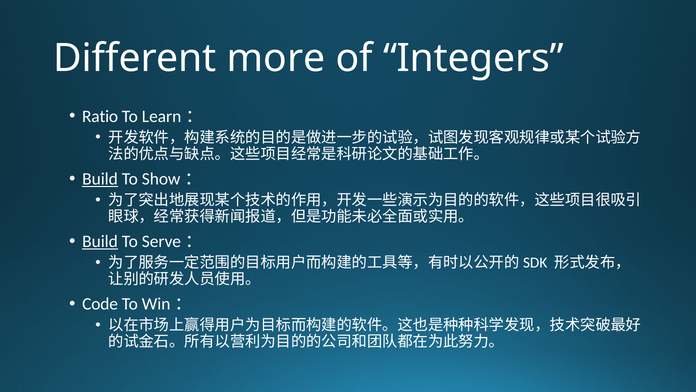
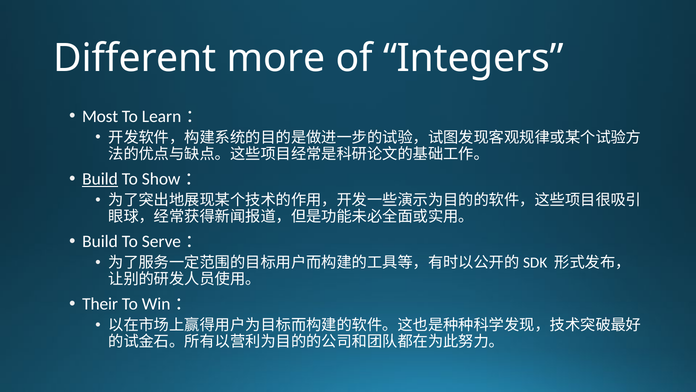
Ratio: Ratio -> Most
Build at (100, 241) underline: present -> none
Code: Code -> Their
